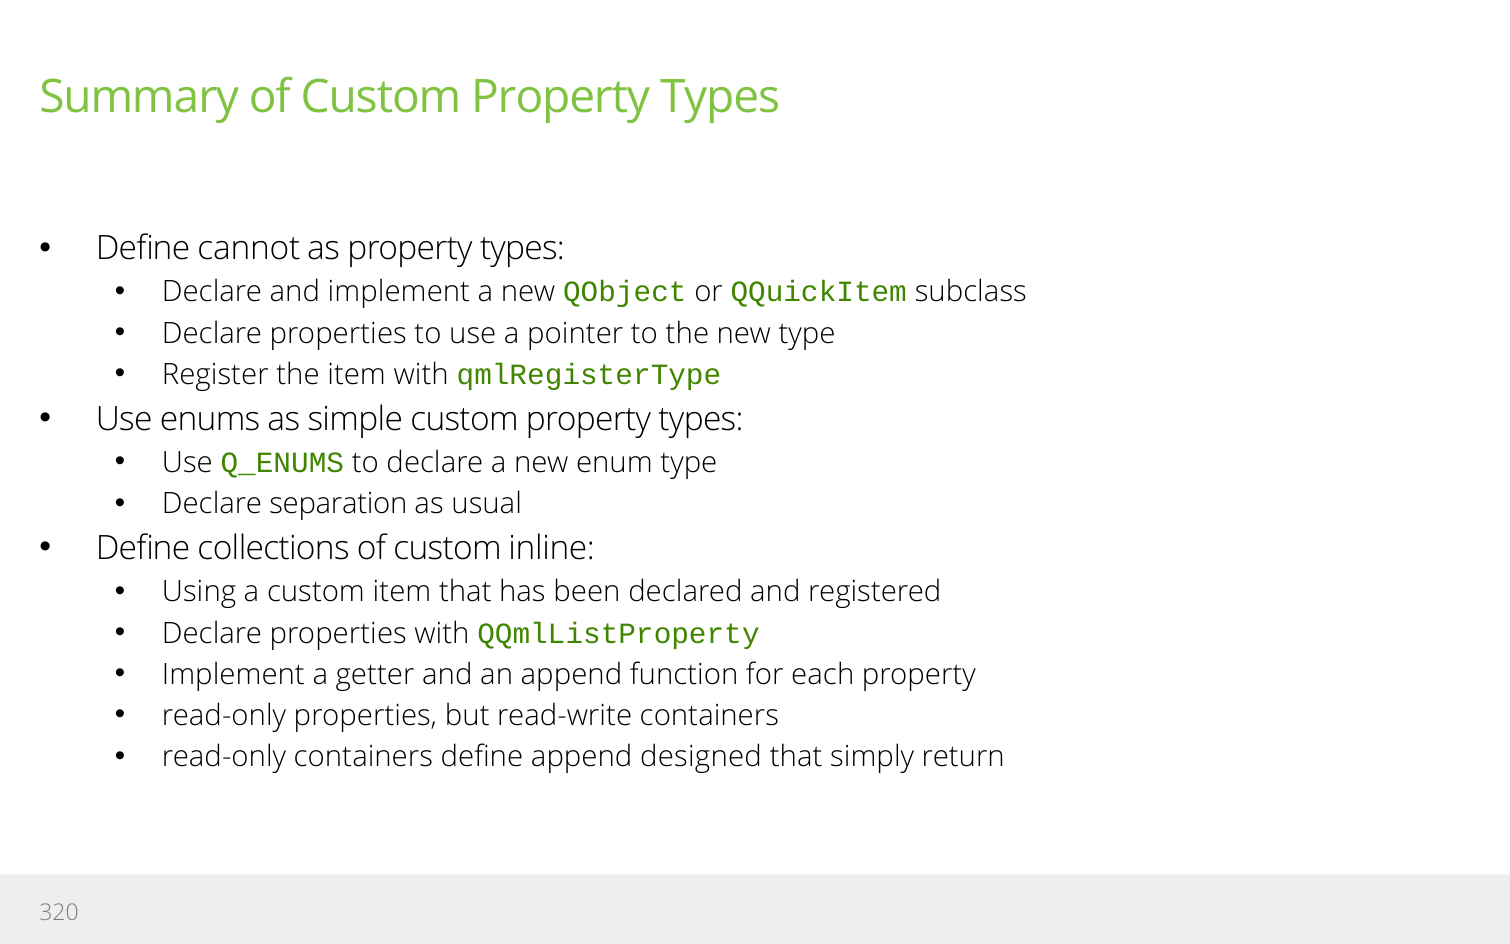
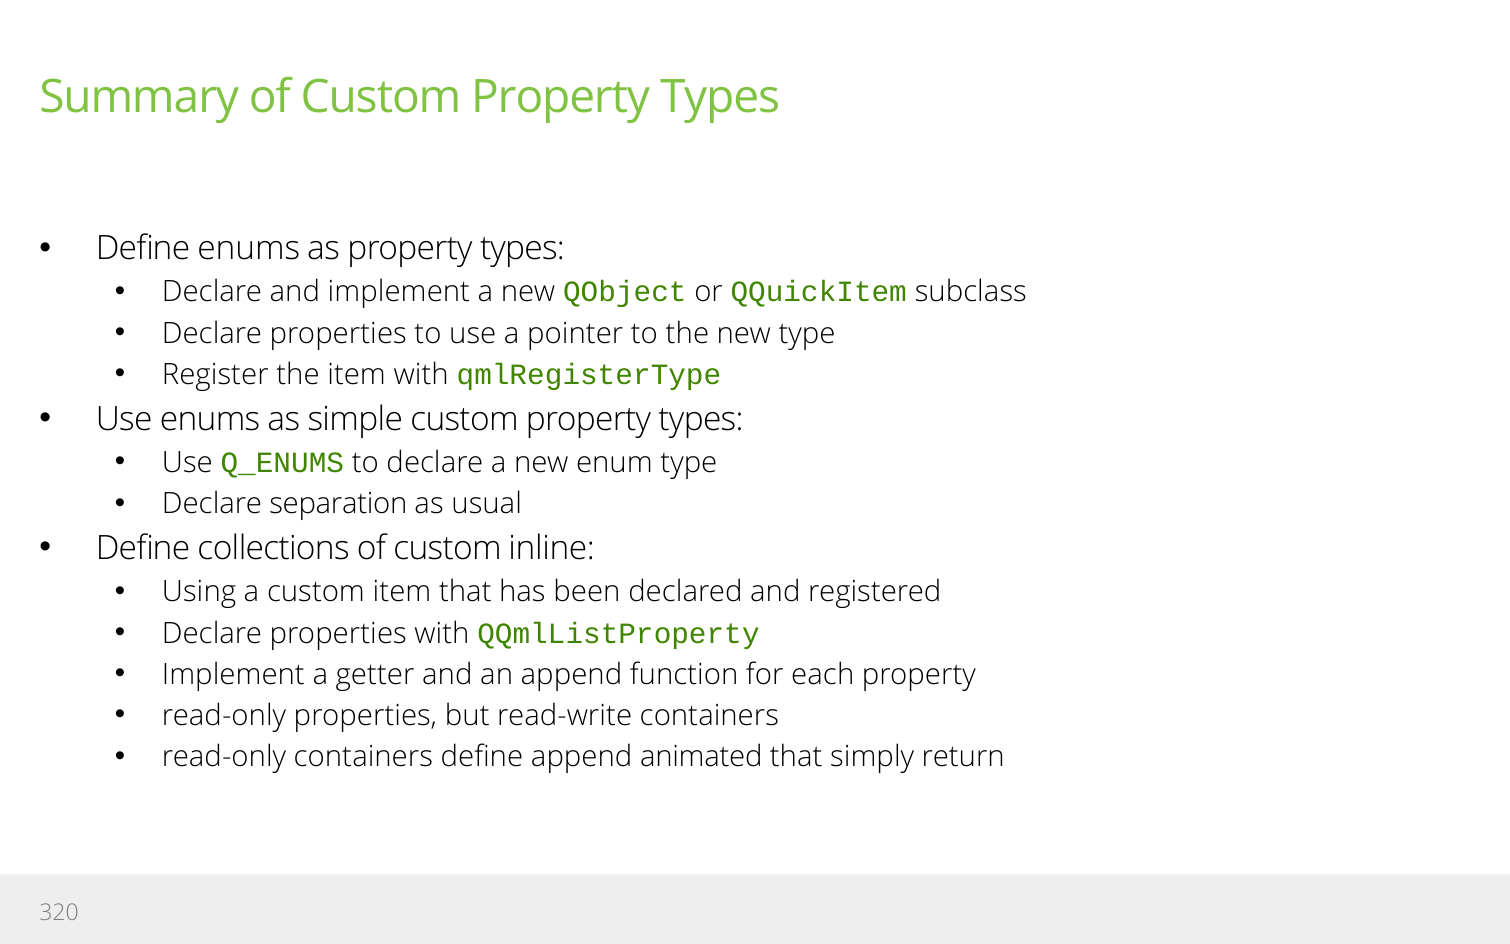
Define cannot: cannot -> enums
designed: designed -> animated
